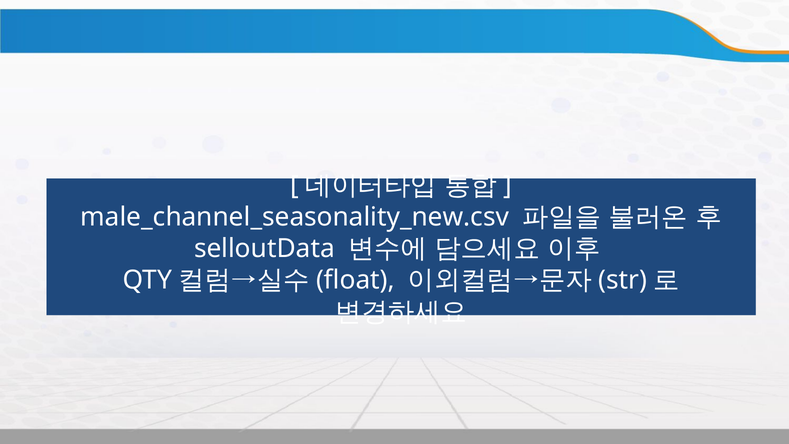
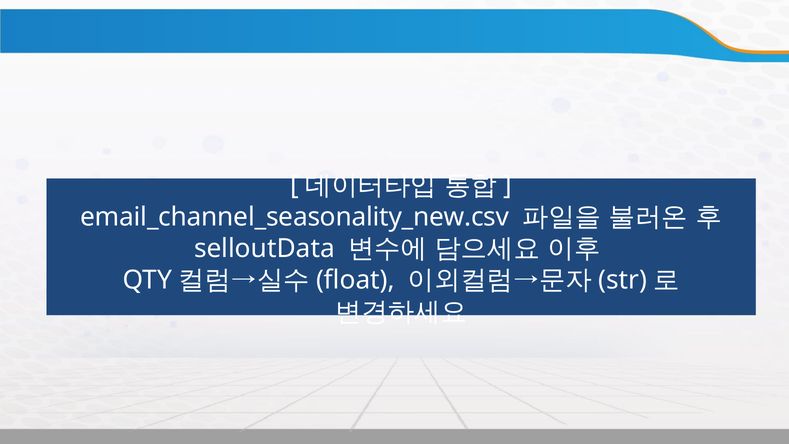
male_channel_seasonality_new.csv: male_channel_seasonality_new.csv -> email_channel_seasonality_new.csv
